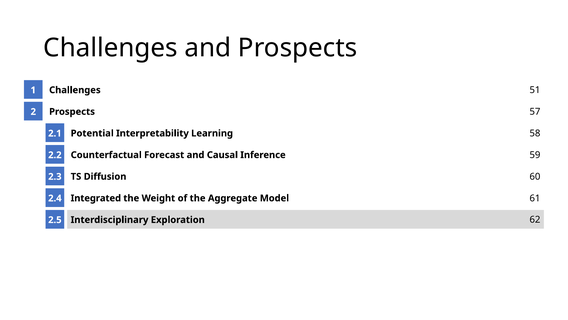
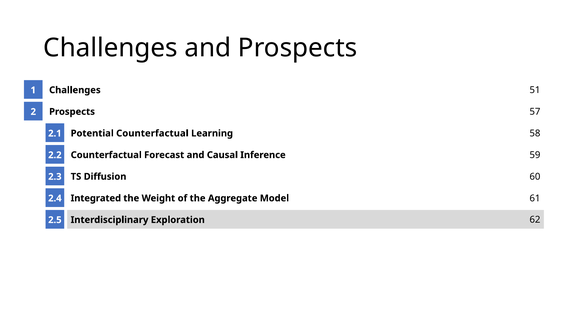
Potential Interpretability: Interpretability -> Counterfactual
